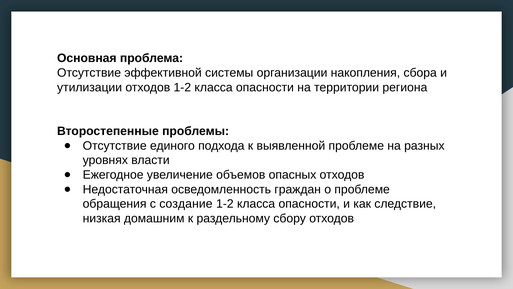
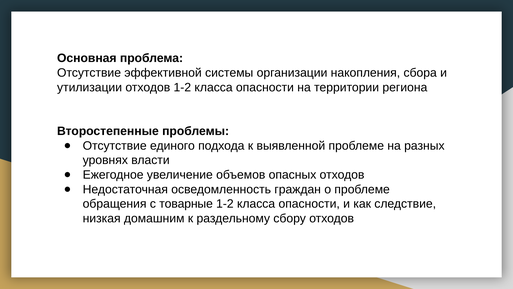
создание: создание -> товарные
